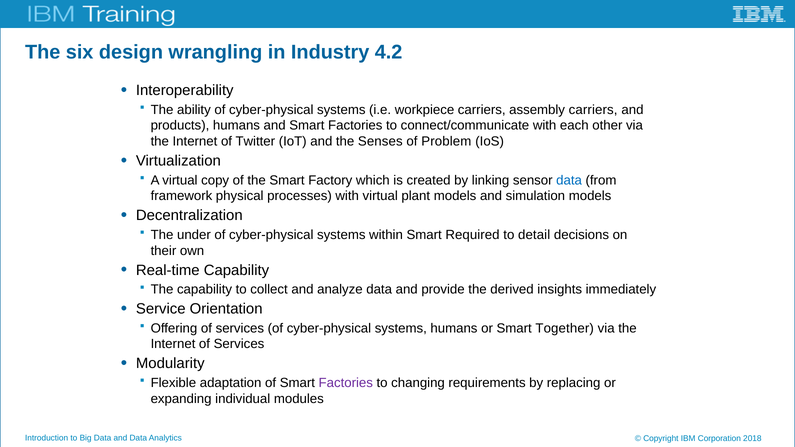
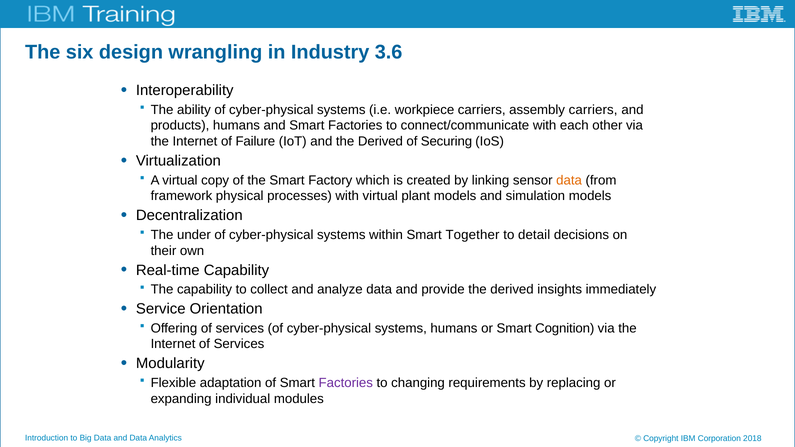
4.2: 4.2 -> 3.6
Twitter: Twitter -> Failure
and the Senses: Senses -> Derived
Problem: Problem -> Securing
data at (569, 180) colour: blue -> orange
Required: Required -> Together
Together: Together -> Cognition
